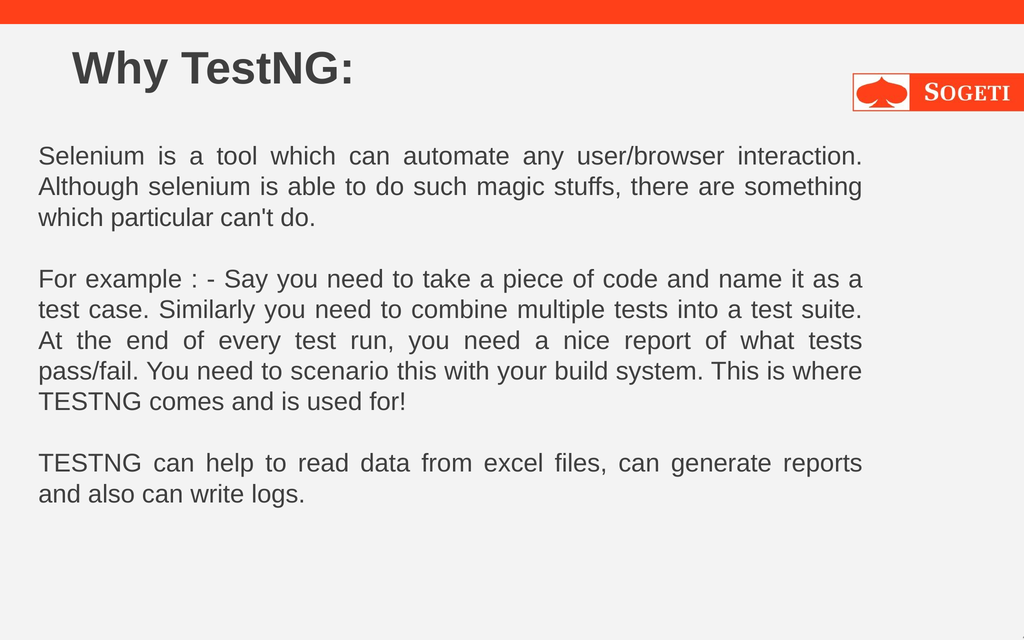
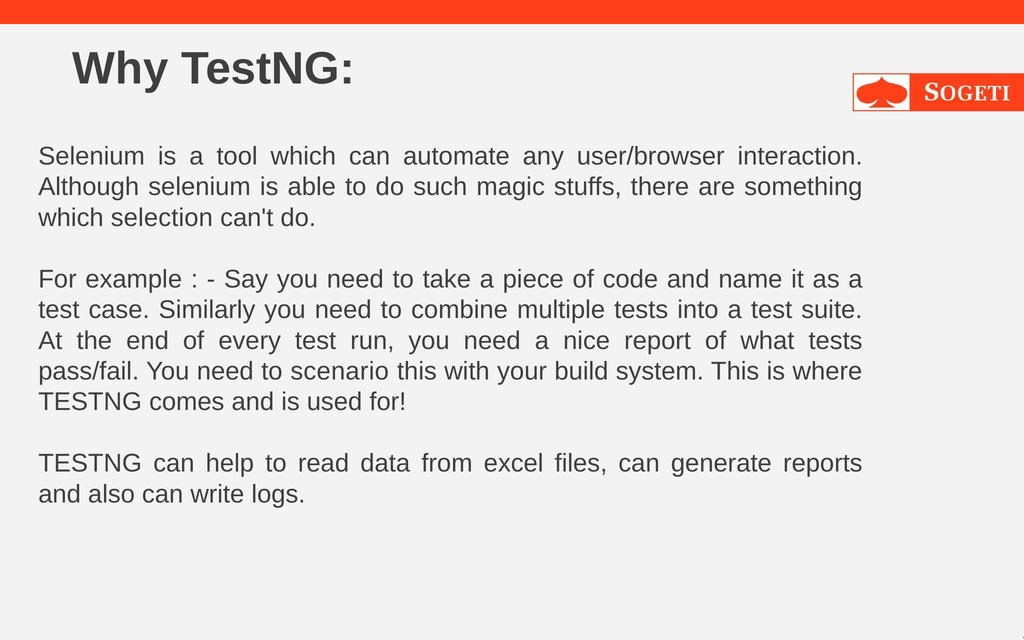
particular: particular -> selection
